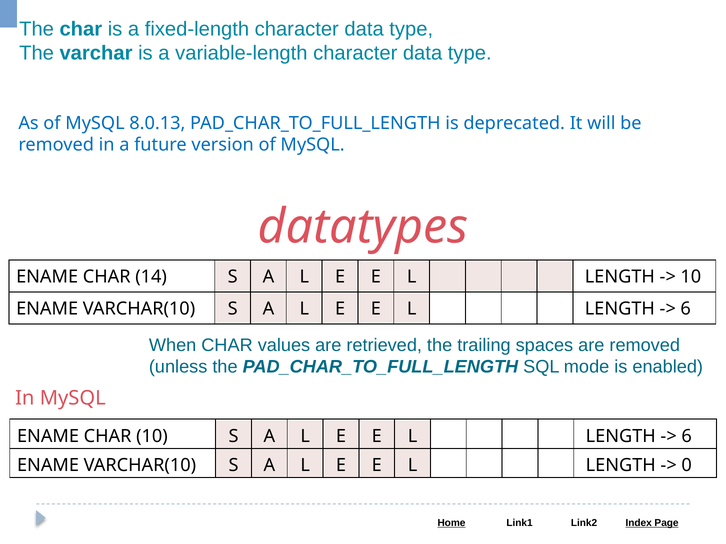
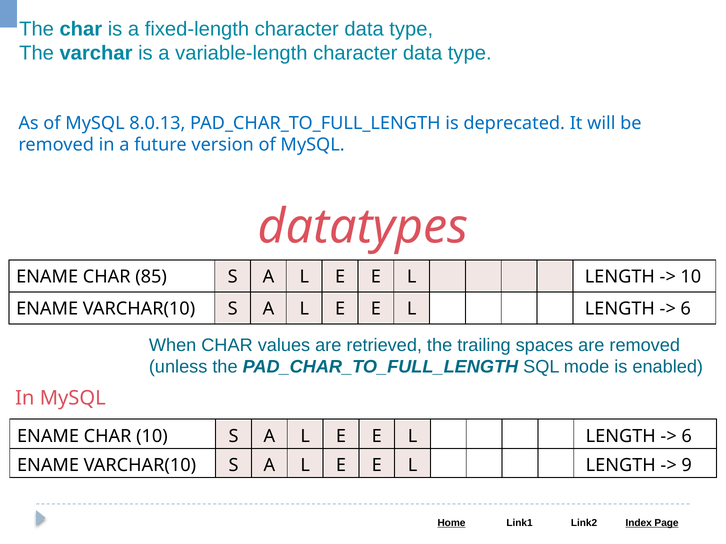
14: 14 -> 85
0: 0 -> 9
